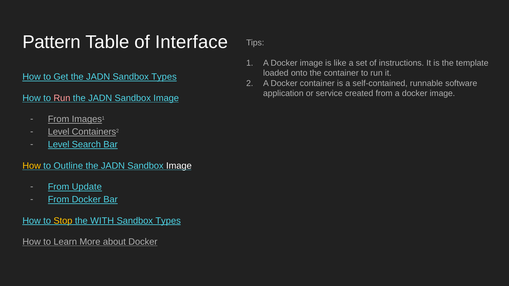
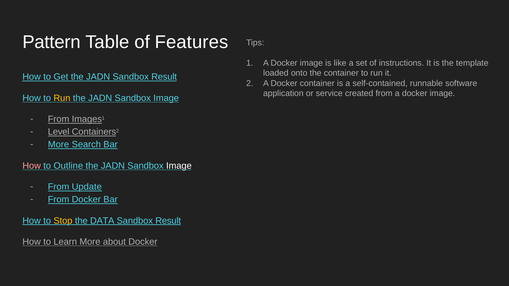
Interface: Interface -> Features
JADN Sandbox Types: Types -> Result
Run at (62, 98) colour: pink -> yellow
Level at (59, 145): Level -> More
How at (32, 166) colour: yellow -> pink
WITH: WITH -> DATA
Types at (168, 221): Types -> Result
